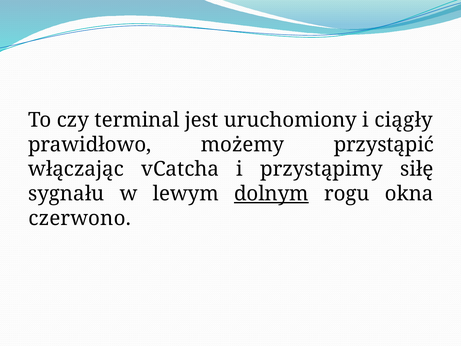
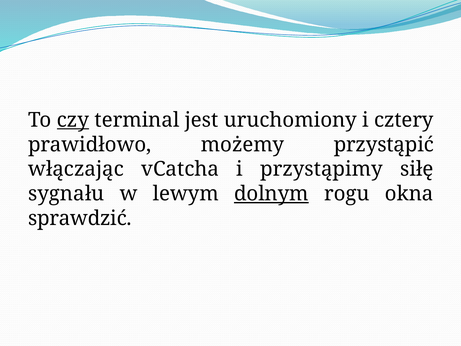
czy underline: none -> present
ciągły: ciągły -> cztery
czerwono: czerwono -> sprawdzić
